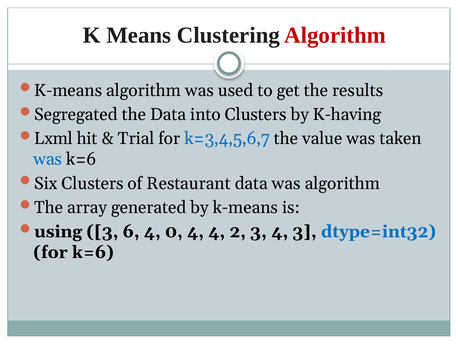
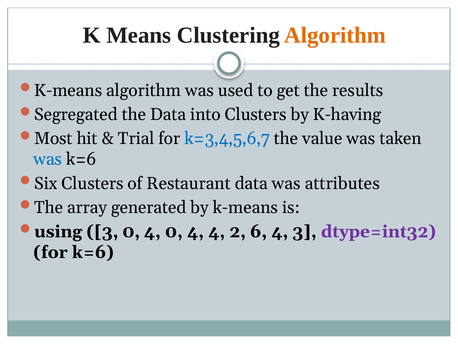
Algorithm at (335, 35) colour: red -> orange
Lxml: Lxml -> Most
was algorithm: algorithm -> attributes
3 6: 6 -> 0
2 3: 3 -> 6
dtype=int32 colour: blue -> purple
